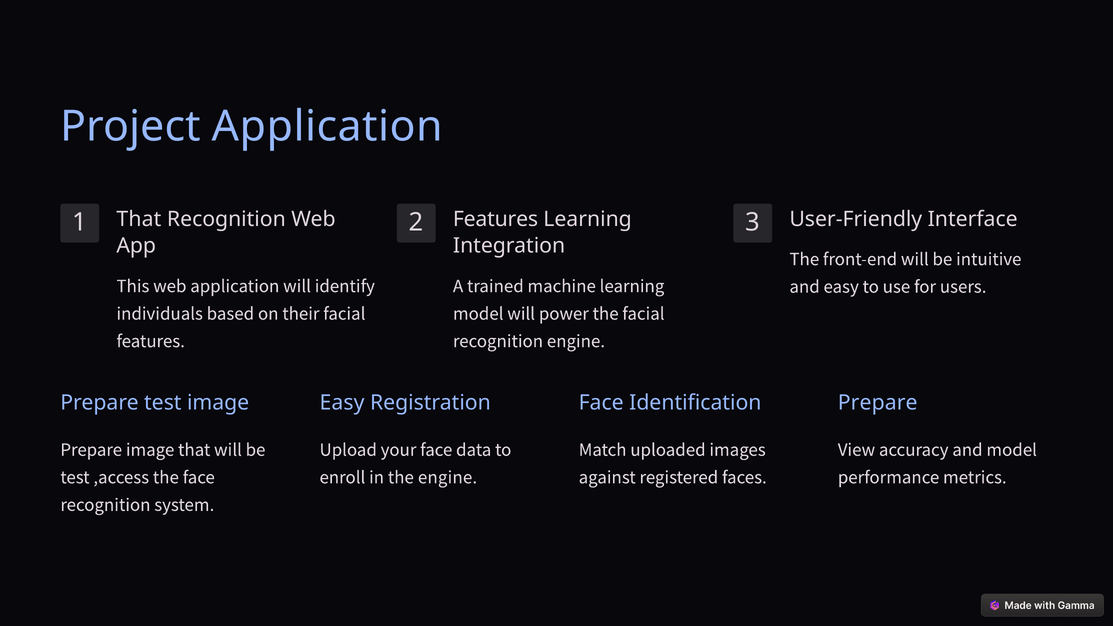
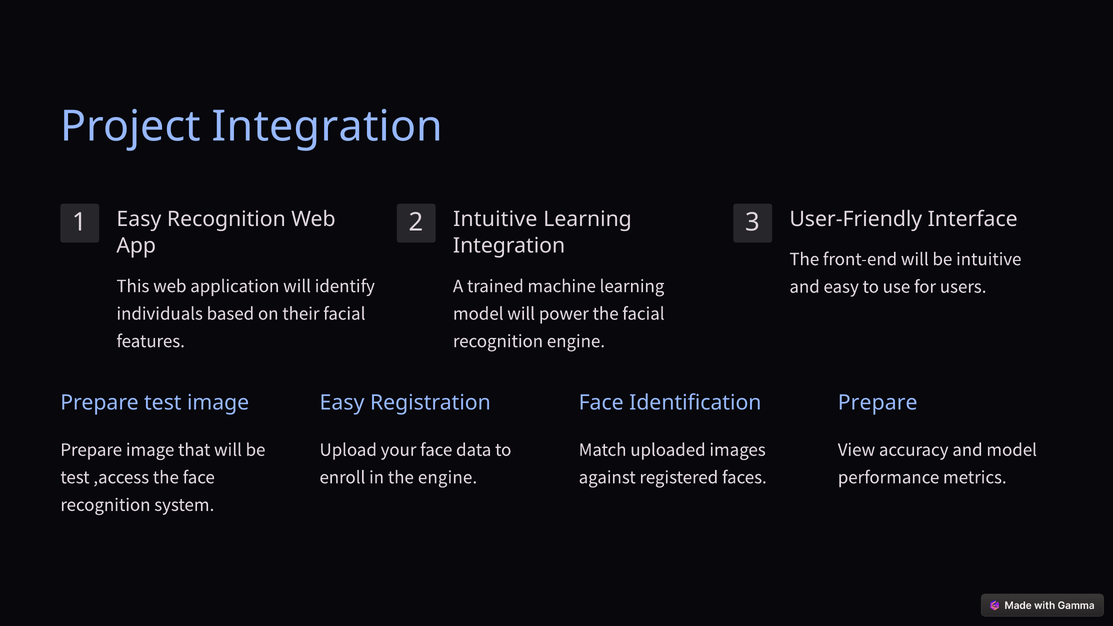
Project Application: Application -> Integration
1 That: That -> Easy
2 Features: Features -> Intuitive
